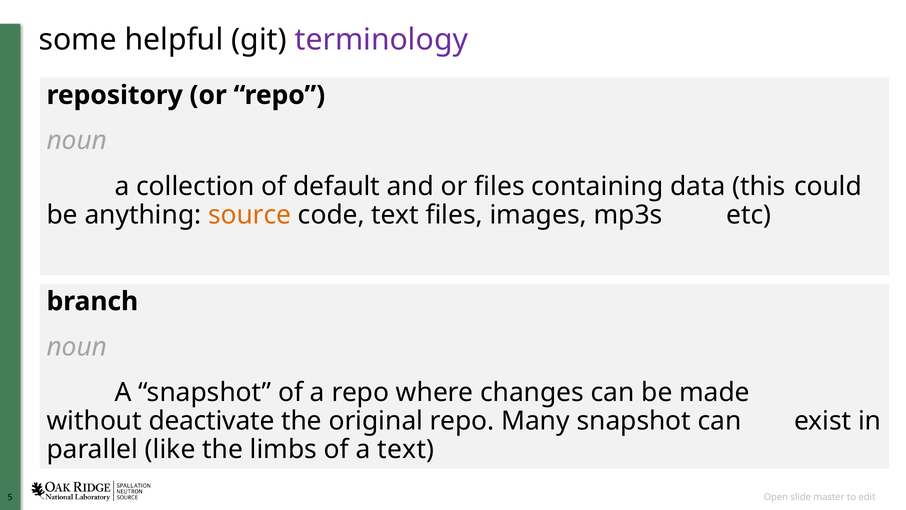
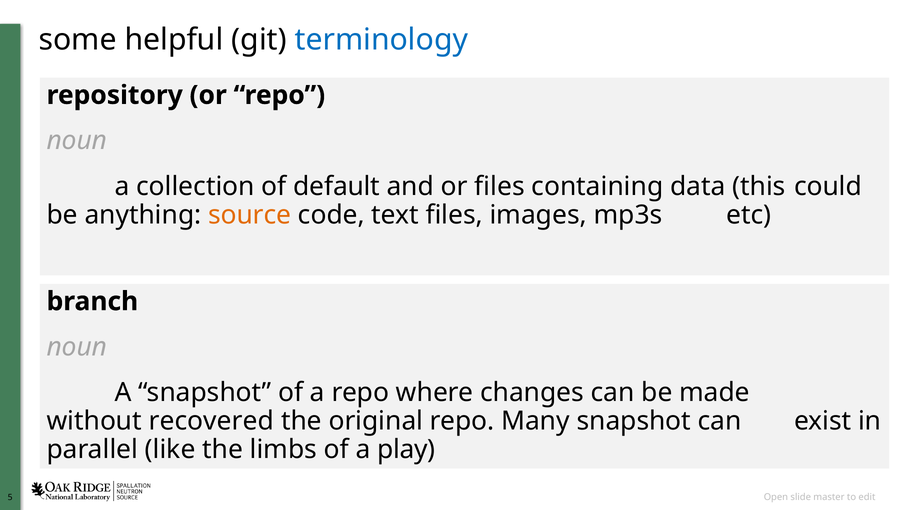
terminology colour: purple -> blue
deactivate: deactivate -> recovered
a text: text -> play
